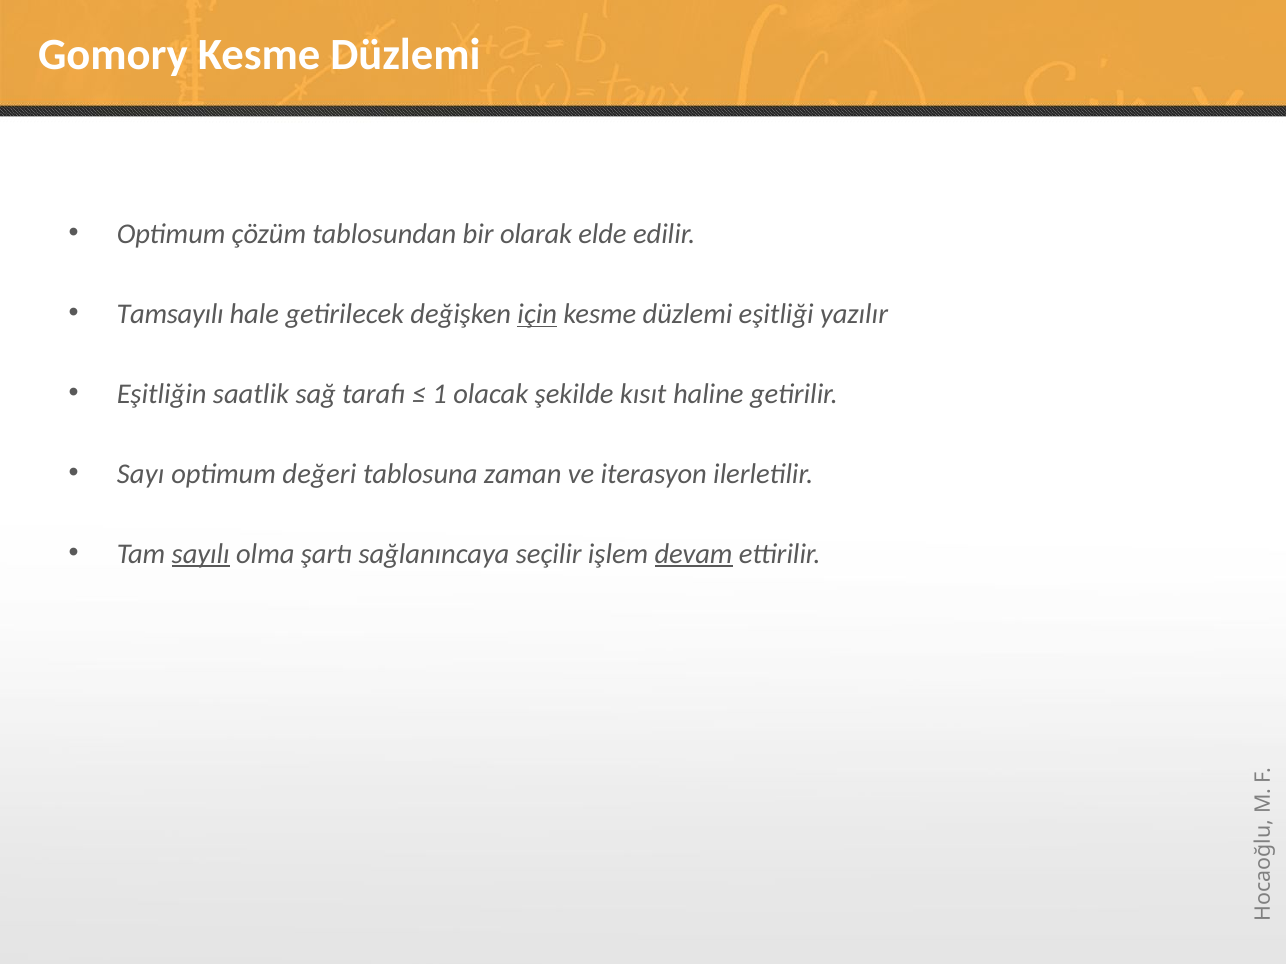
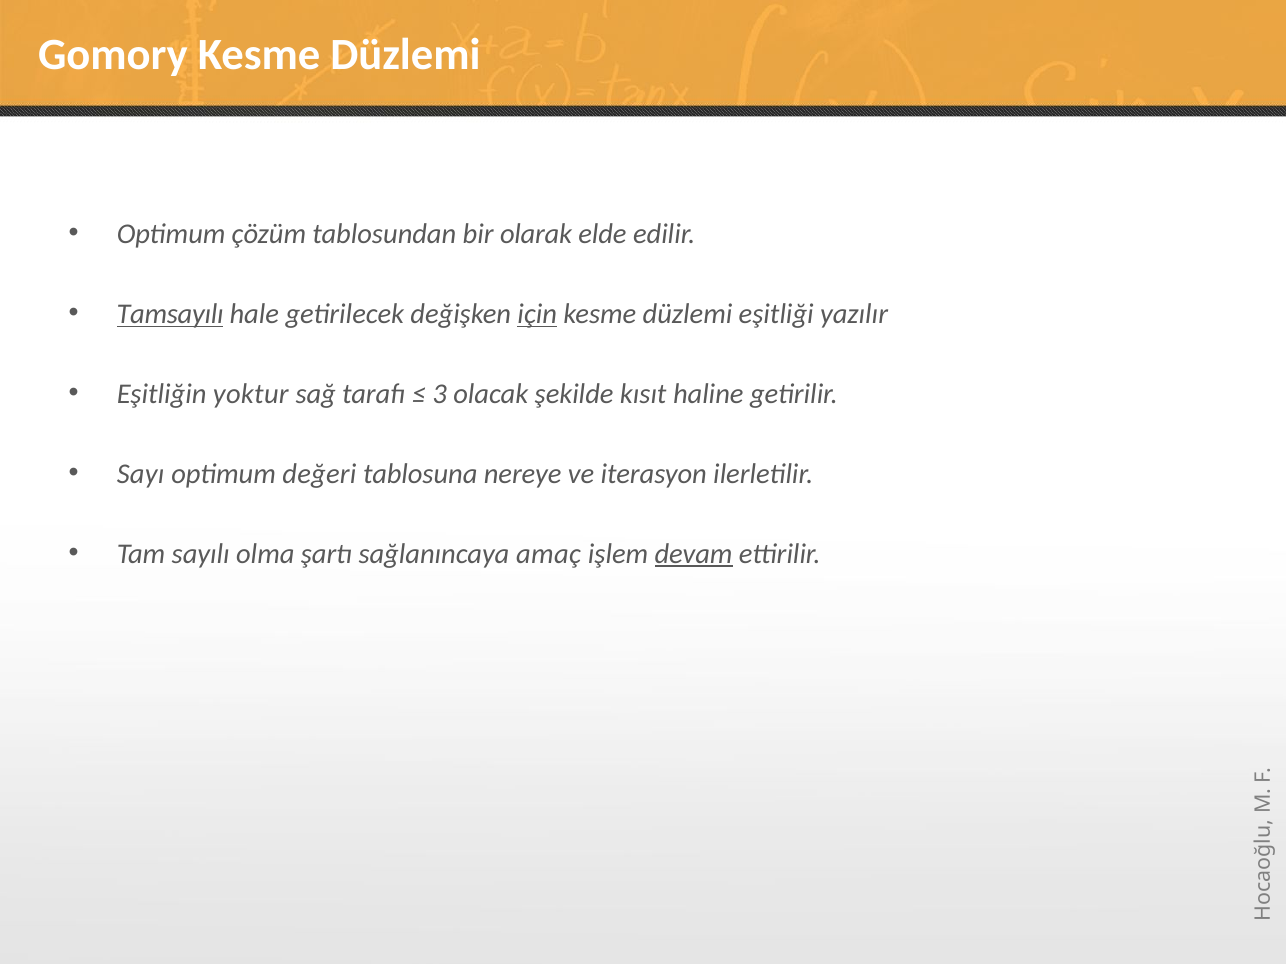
Tamsayılı underline: none -> present
saatlik: saatlik -> yoktur
1: 1 -> 3
zaman: zaman -> nereye
sayılı underline: present -> none
seçilir: seçilir -> amaç
